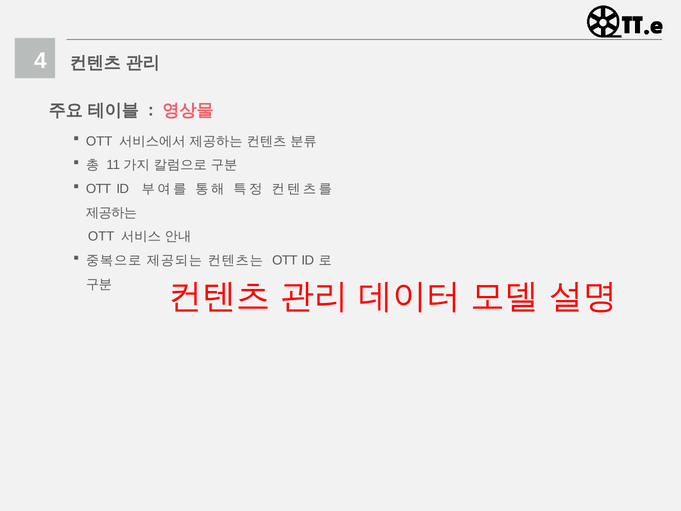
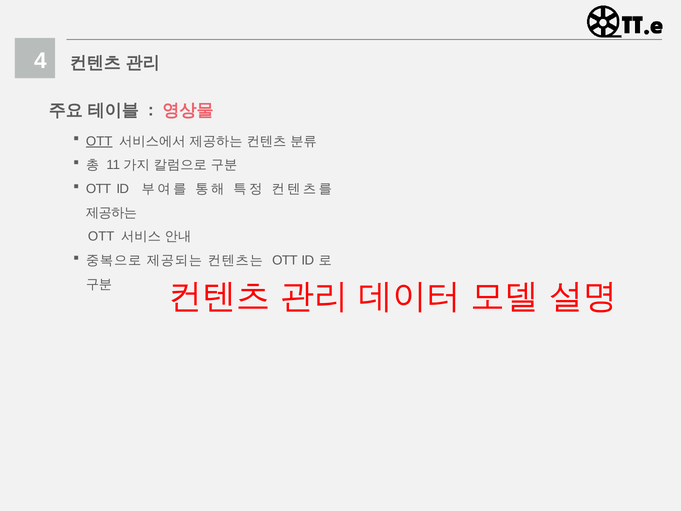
OTT at (99, 141) underline: none -> present
